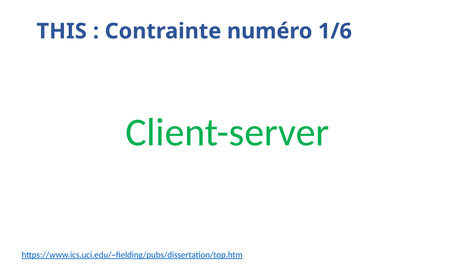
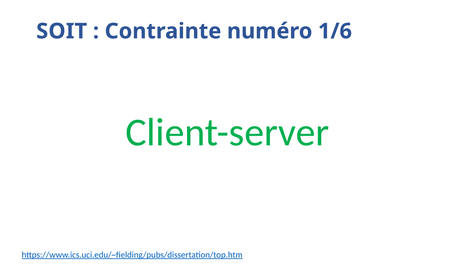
THIS: THIS -> SOIT
